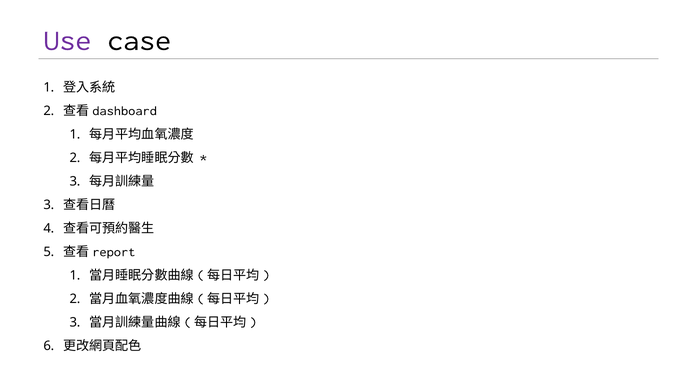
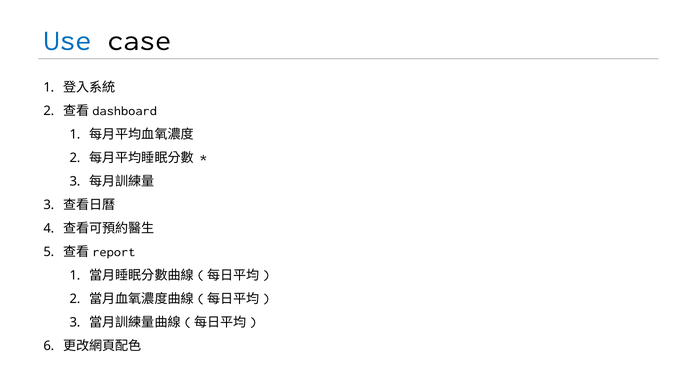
Use colour: purple -> blue
